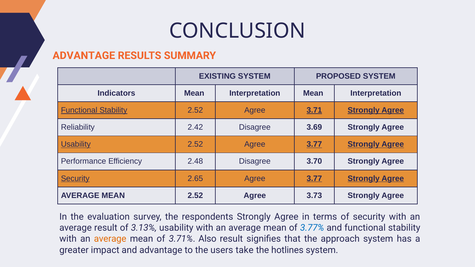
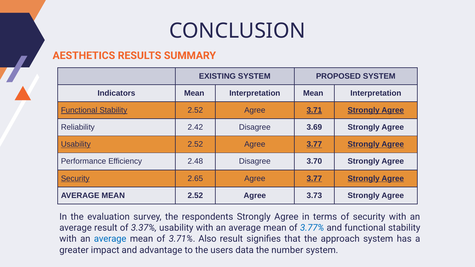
ADVANTAGE at (84, 56): ADVANTAGE -> AESTHETICS
3.13%: 3.13% -> 3.37%
average at (110, 239) colour: orange -> blue
take: take -> data
hotlines: hotlines -> number
